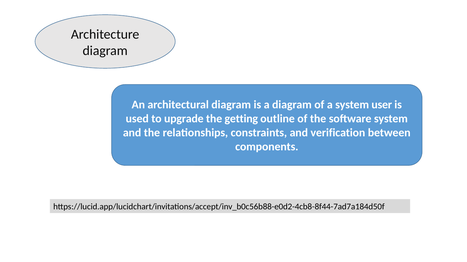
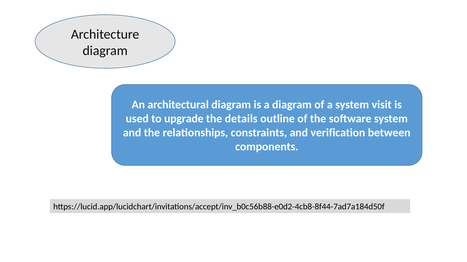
user: user -> visit
getting: getting -> details
